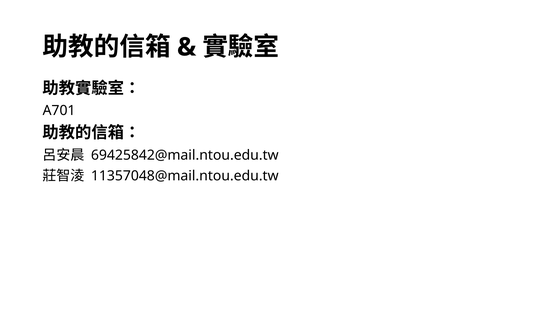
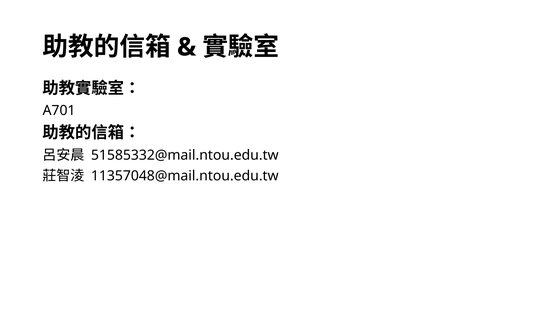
69425842@mail.ntou.edu.tw: 69425842@mail.ntou.edu.tw -> 51585332@mail.ntou.edu.tw
